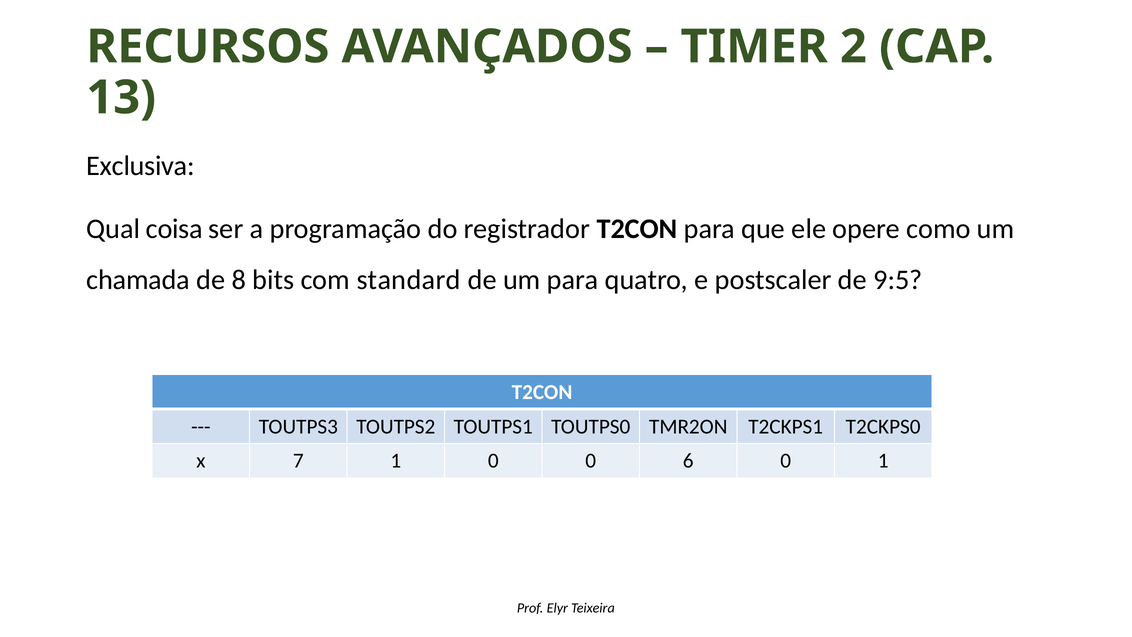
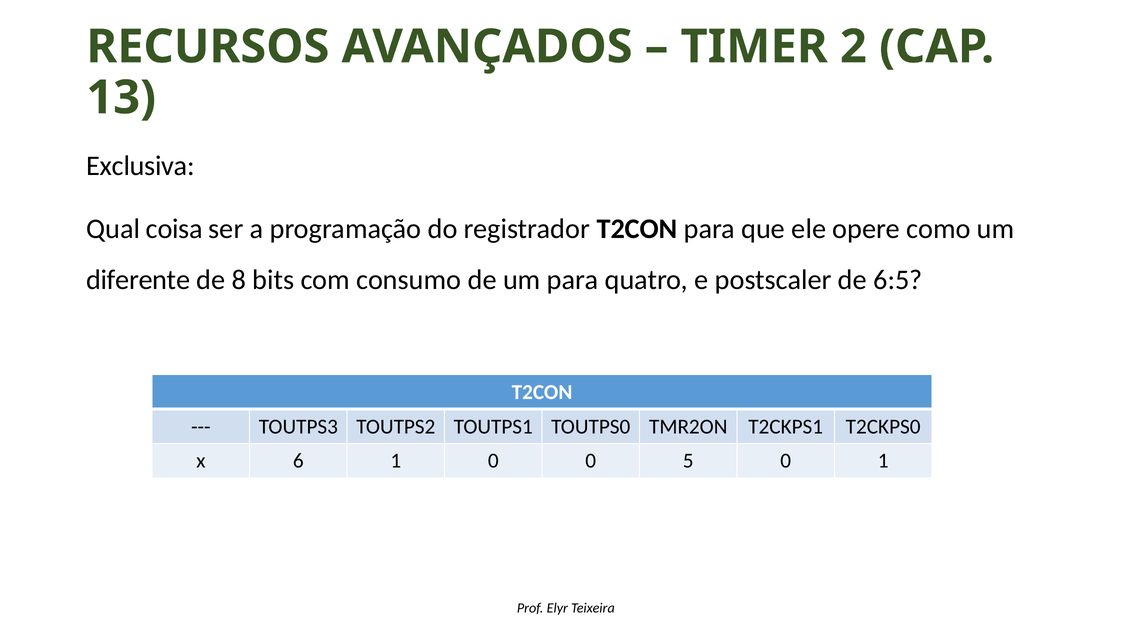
chamada: chamada -> diferente
standard: standard -> consumo
9:5: 9:5 -> 6:5
7: 7 -> 6
6: 6 -> 5
